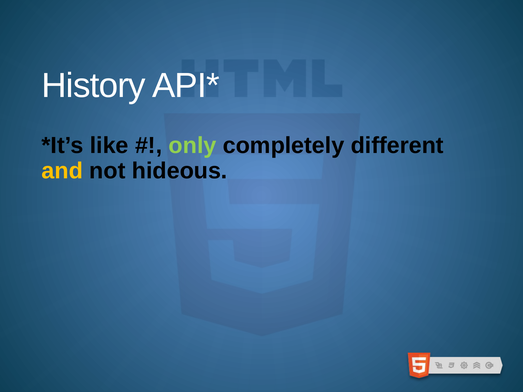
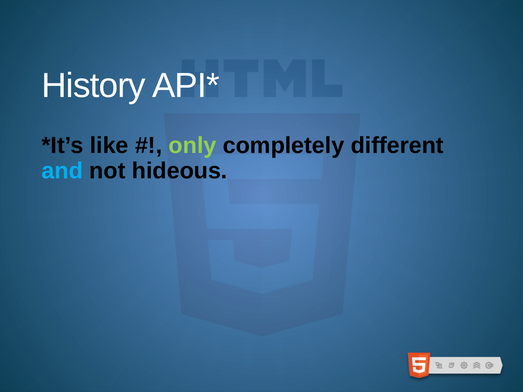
and colour: yellow -> light blue
